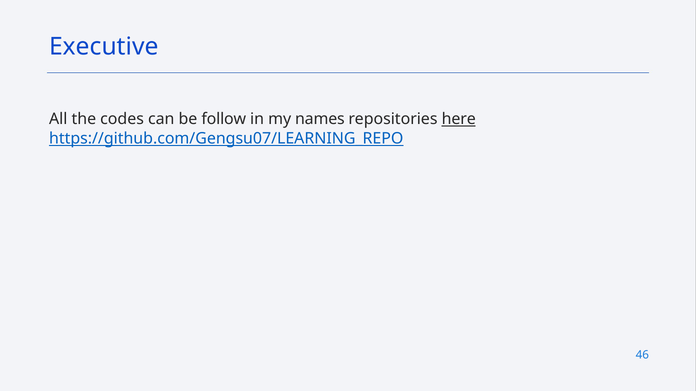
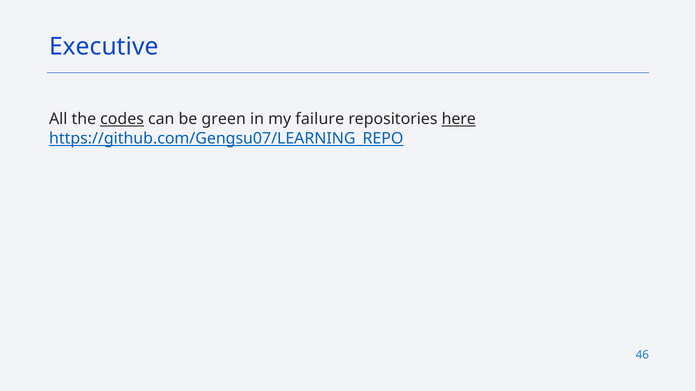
codes underline: none -> present
follow: follow -> green
names: names -> failure
